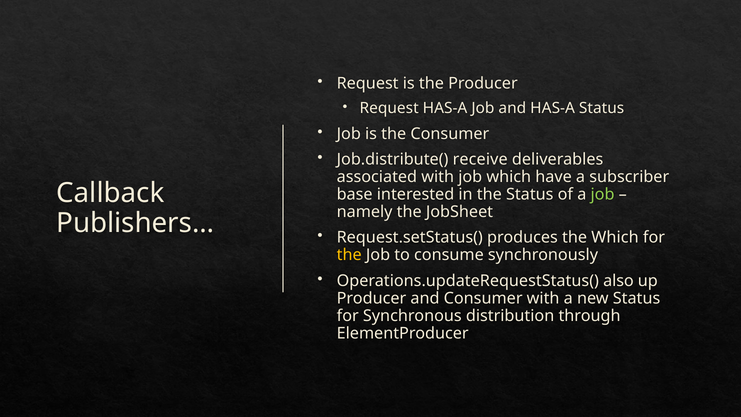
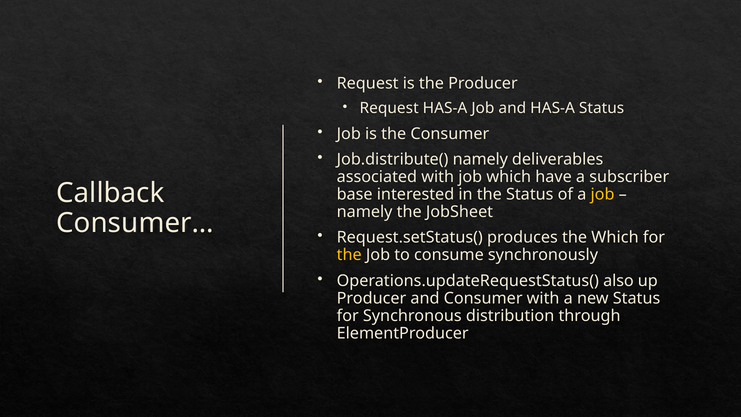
Job.distribute( receive: receive -> namely
job at (603, 194) colour: light green -> yellow
Publishers…: Publishers… -> Consumer…
